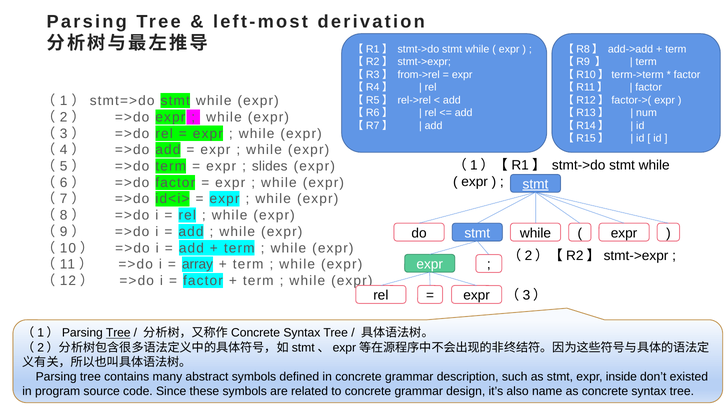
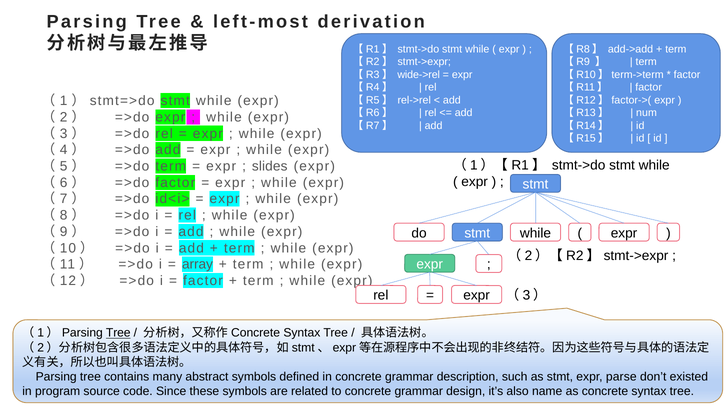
from->rel: from->rel -> wide->rel
stmt at (535, 185) underline: present -> none
inside: inside -> parse
